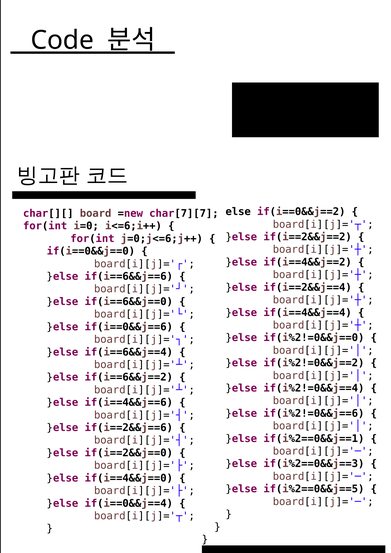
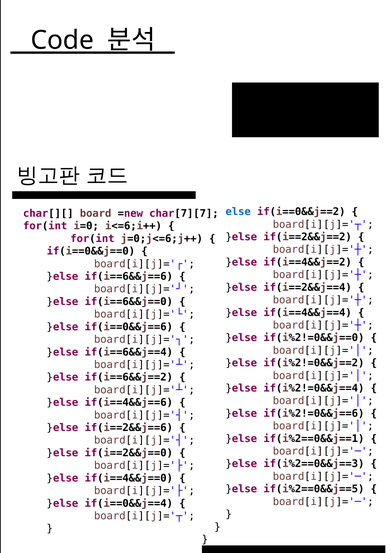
else colour: black -> blue
